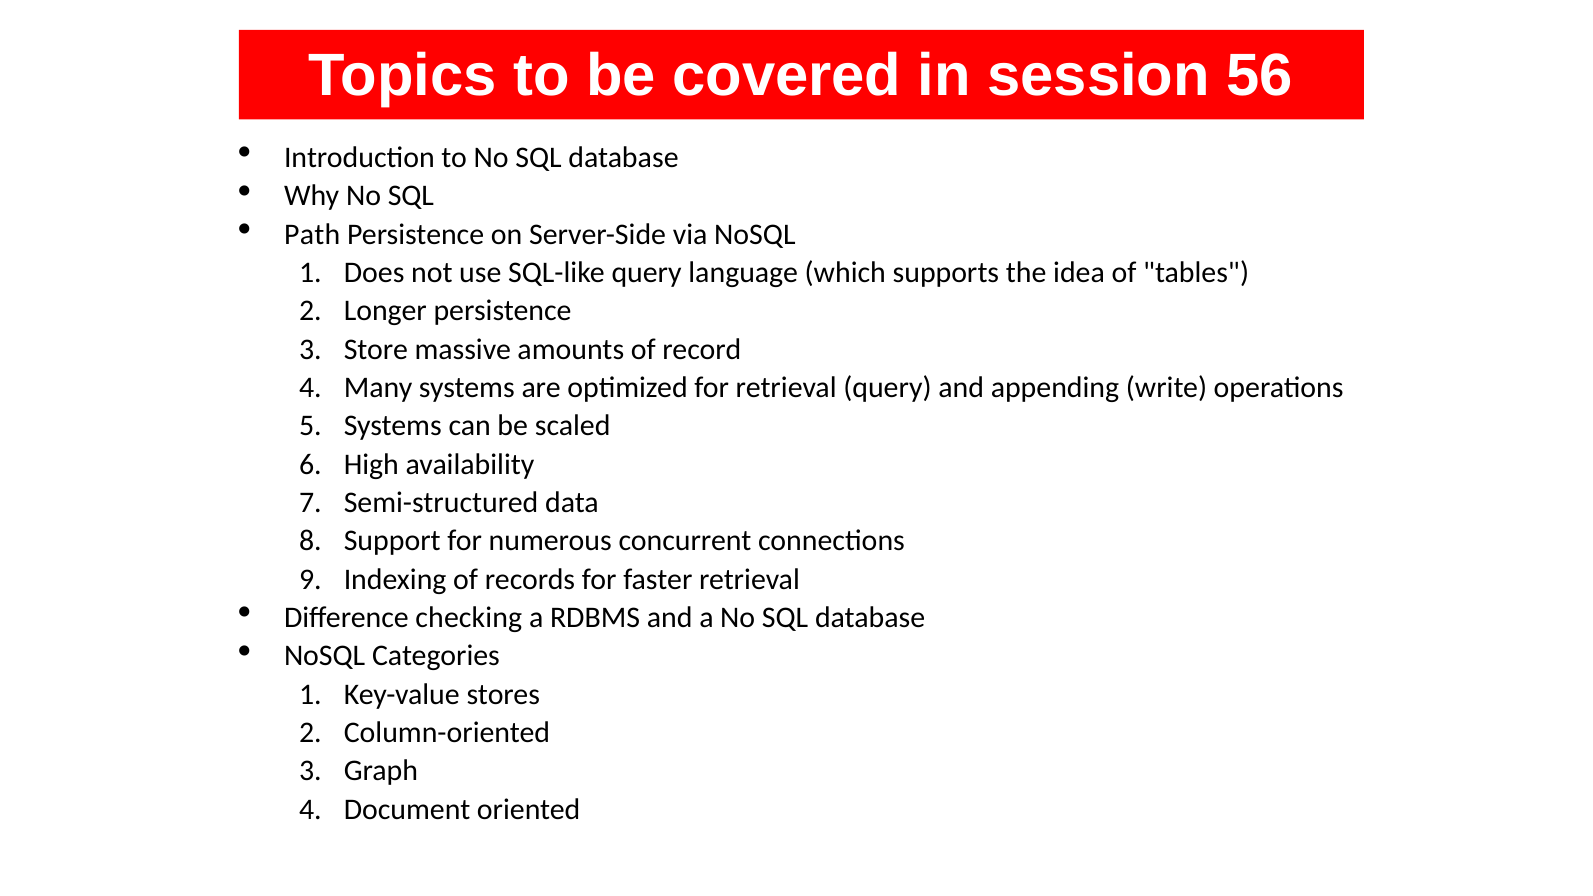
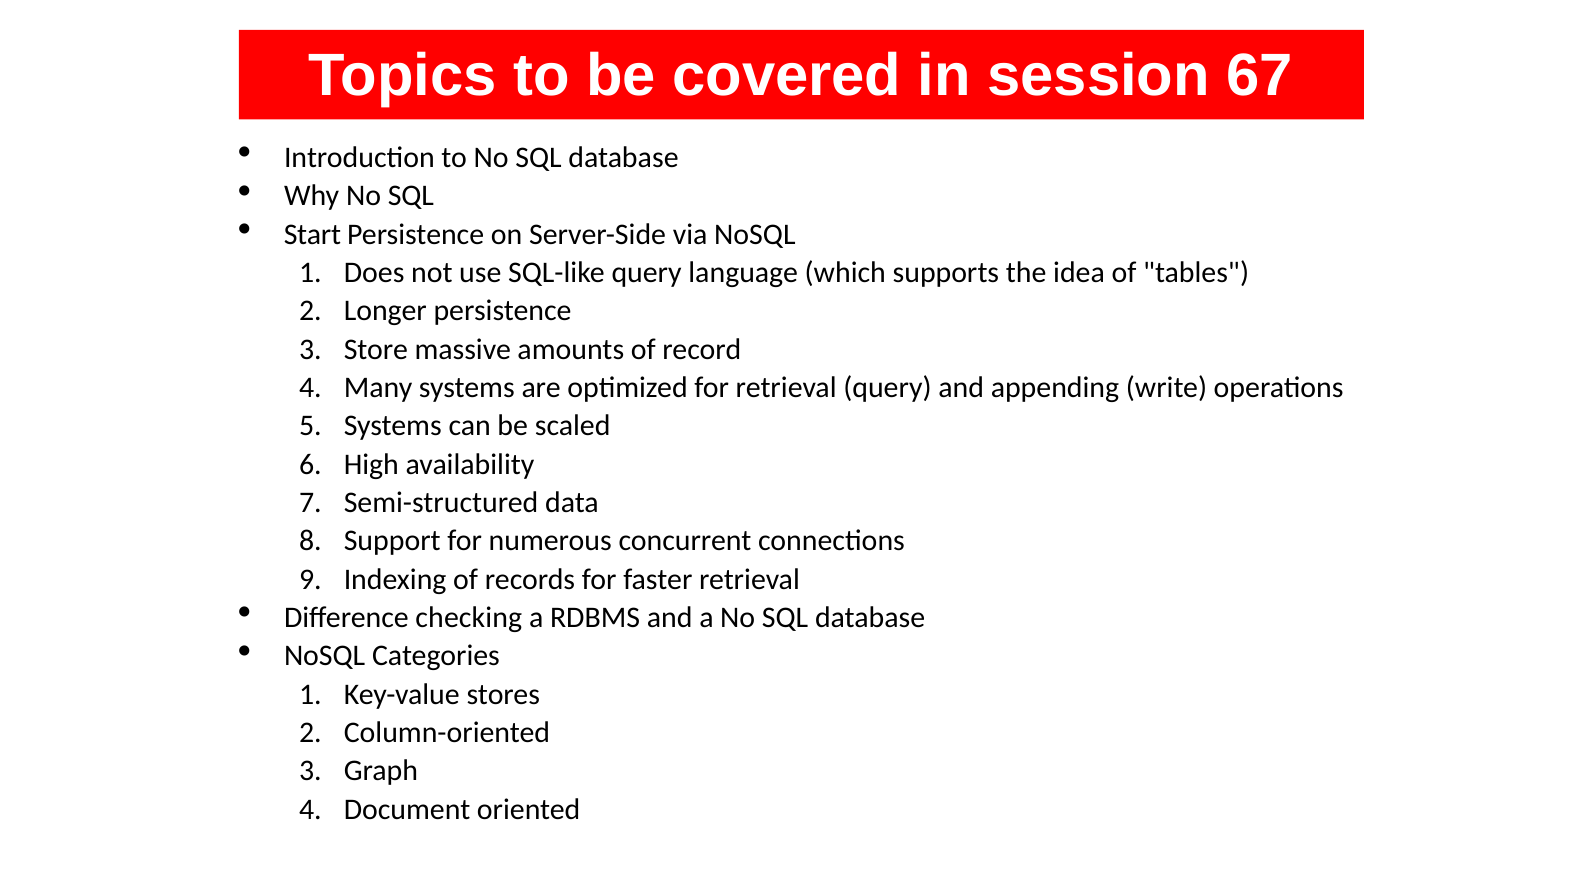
56: 56 -> 67
Path: Path -> Start
